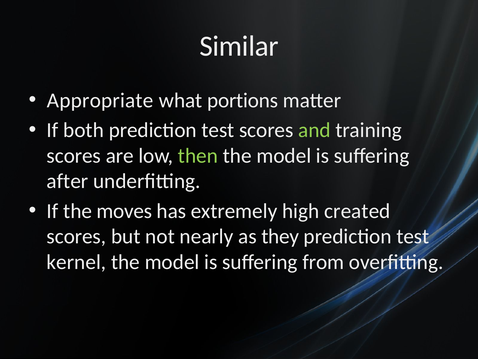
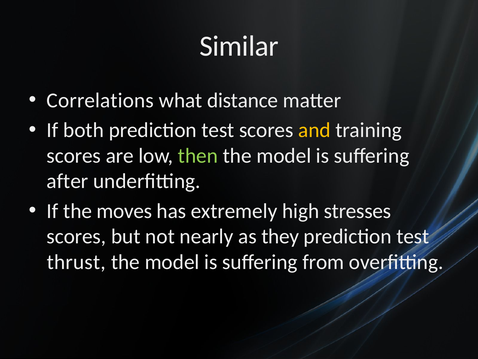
Appropriate: Appropriate -> Correlations
portions: portions -> distance
and colour: light green -> yellow
created: created -> stresses
kernel: kernel -> thrust
